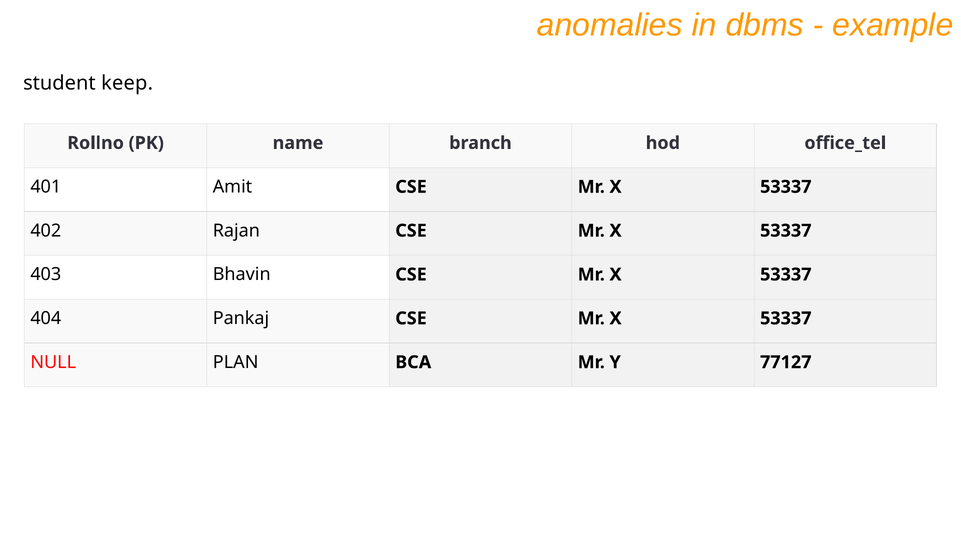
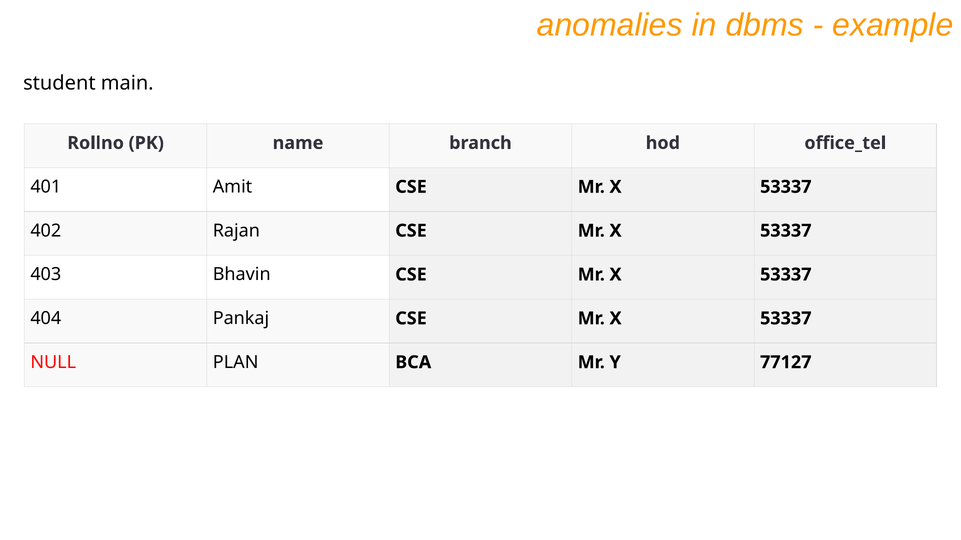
keep: keep -> main
